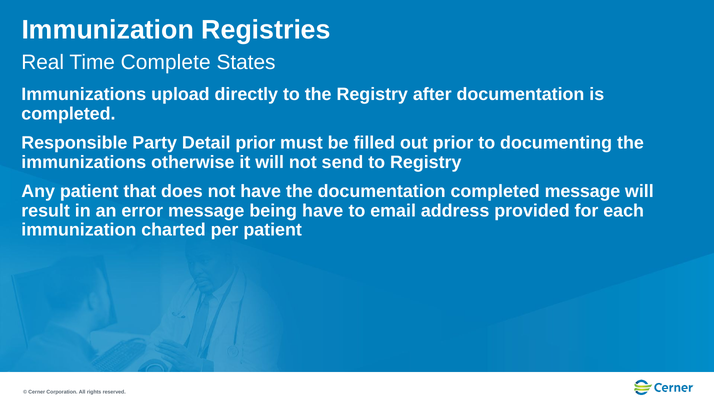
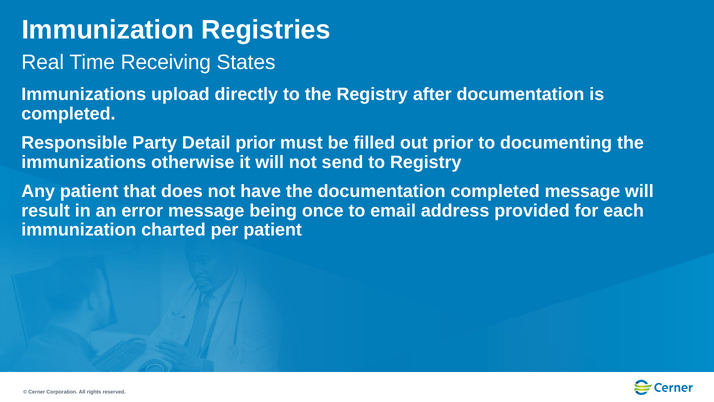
Complete: Complete -> Receiving
being have: have -> once
